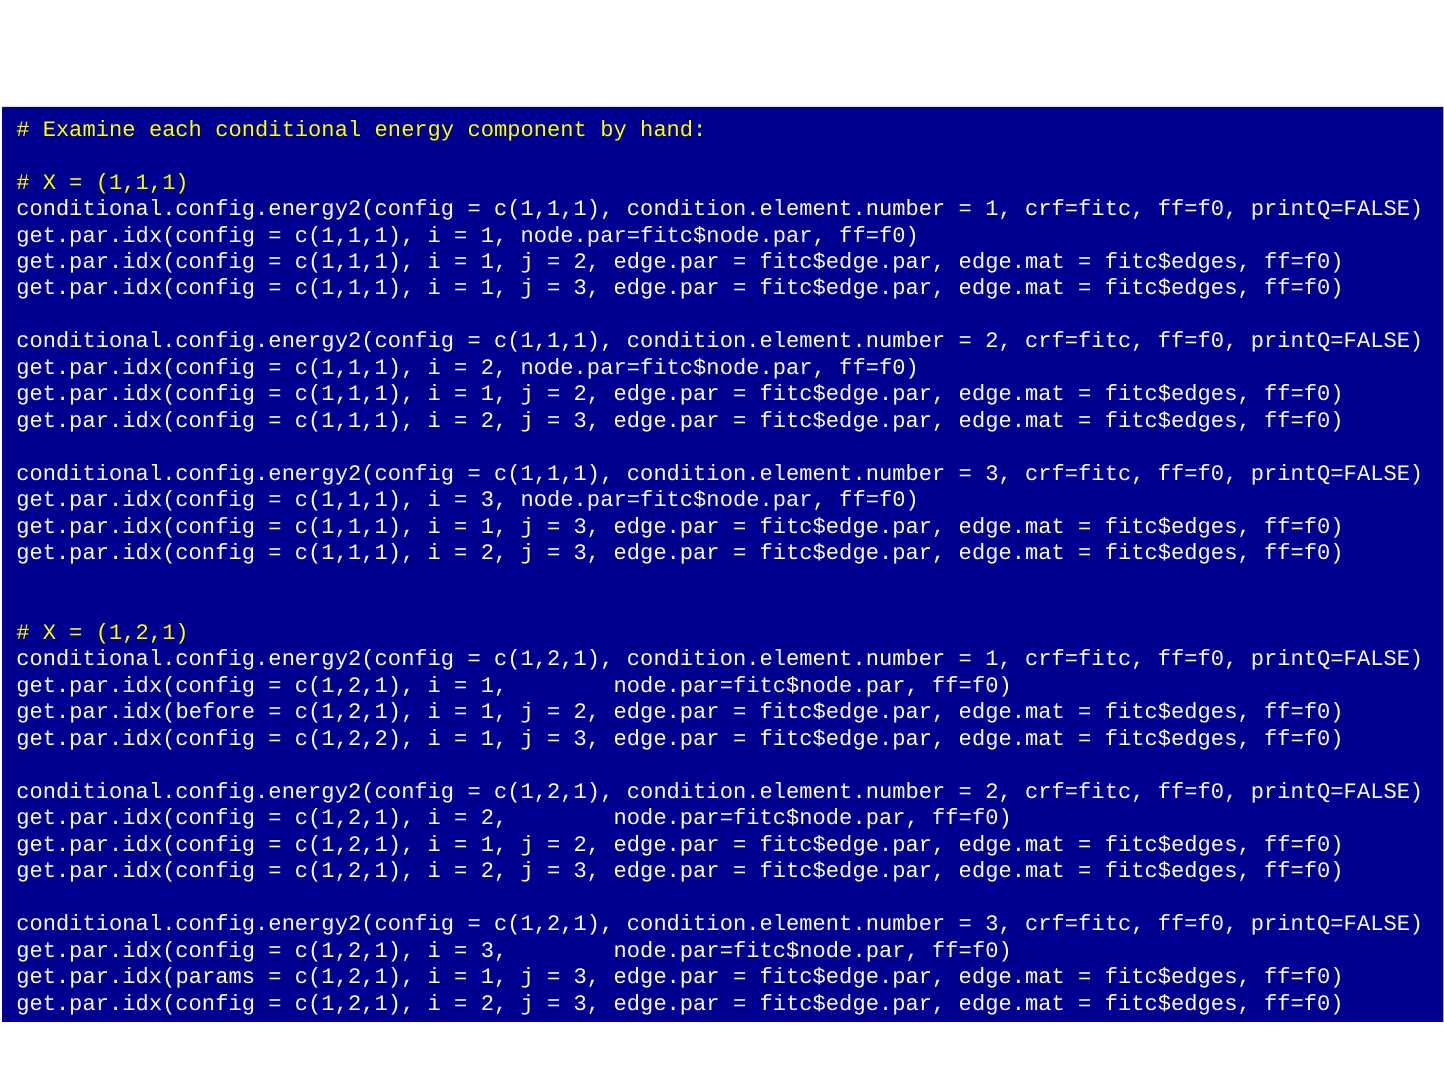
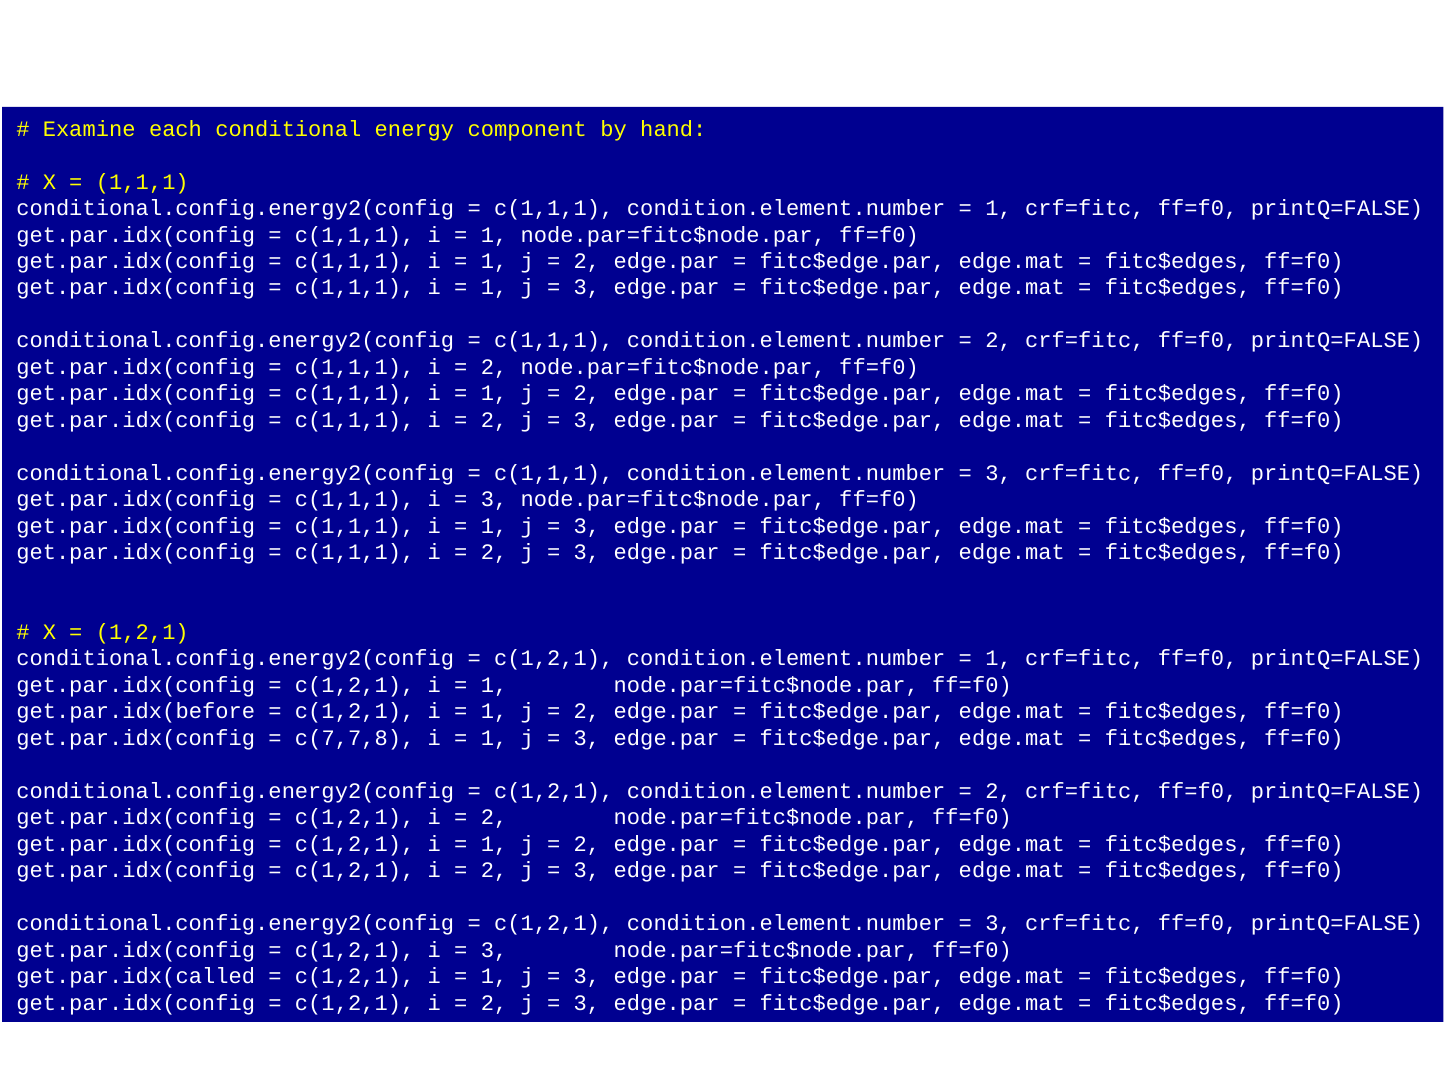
c(1,2,2: c(1,2,2 -> c(7,7,8
get.par.idx(params: get.par.idx(params -> get.par.idx(called
